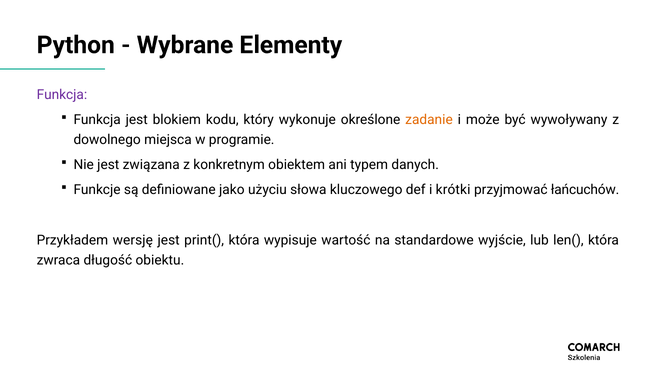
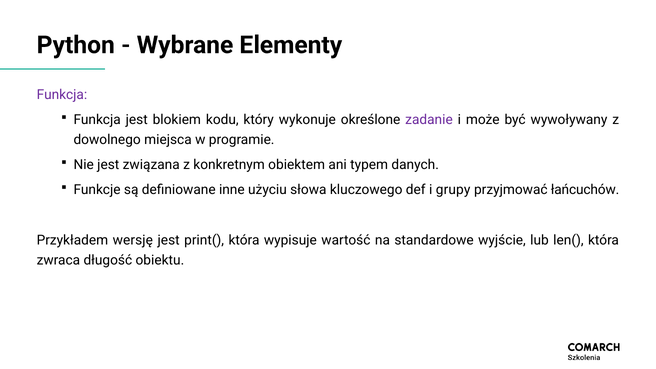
zadanie colour: orange -> purple
jako: jako -> inne
krótki: krótki -> grupy
